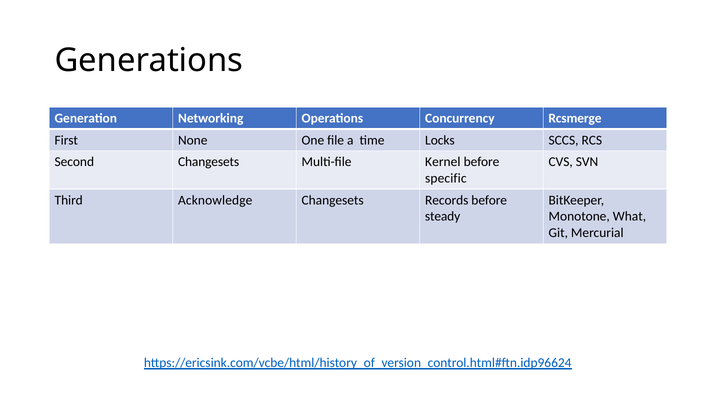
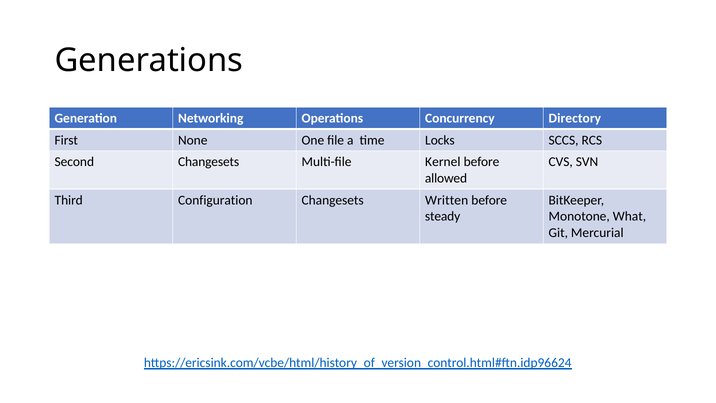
Rcsmerge: Rcsmerge -> Directory
specific: specific -> allowed
Acknowledge: Acknowledge -> Configuration
Records: Records -> Written
